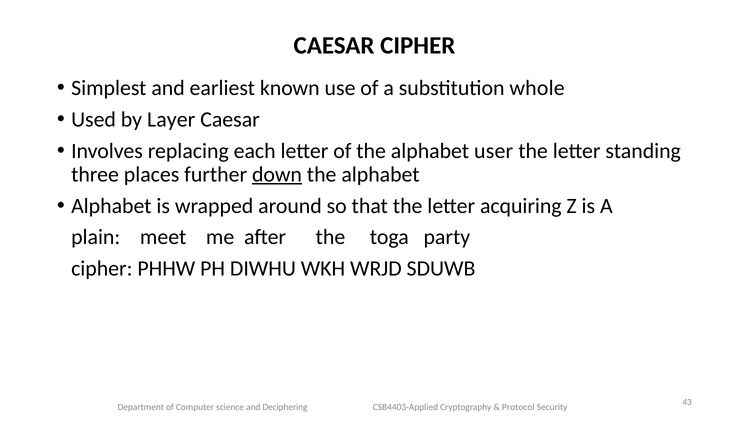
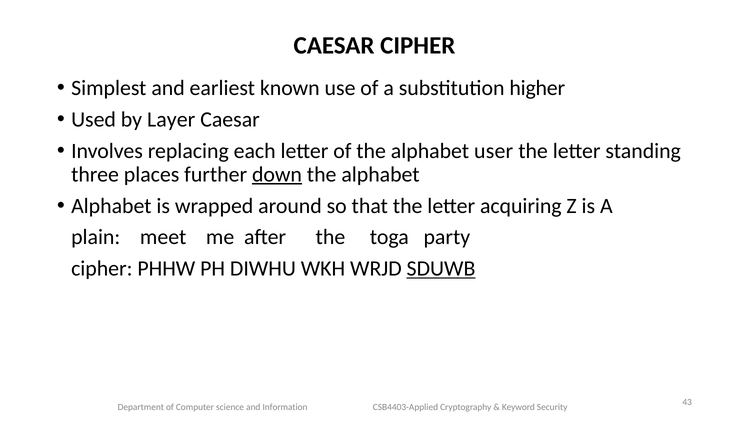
whole: whole -> higher
SDUWB underline: none -> present
Deciphering: Deciphering -> Information
Protocol: Protocol -> Keyword
